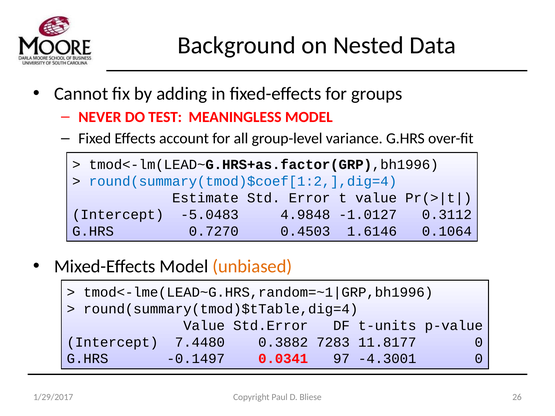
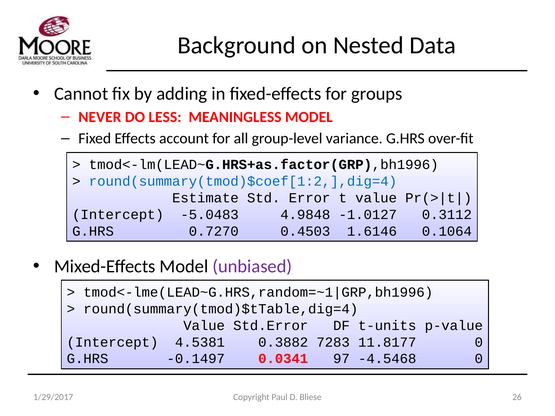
TEST: TEST -> LESS
unbiased colour: orange -> purple
7.4480: 7.4480 -> 4.5381
-4.3001: -4.3001 -> -4.5468
